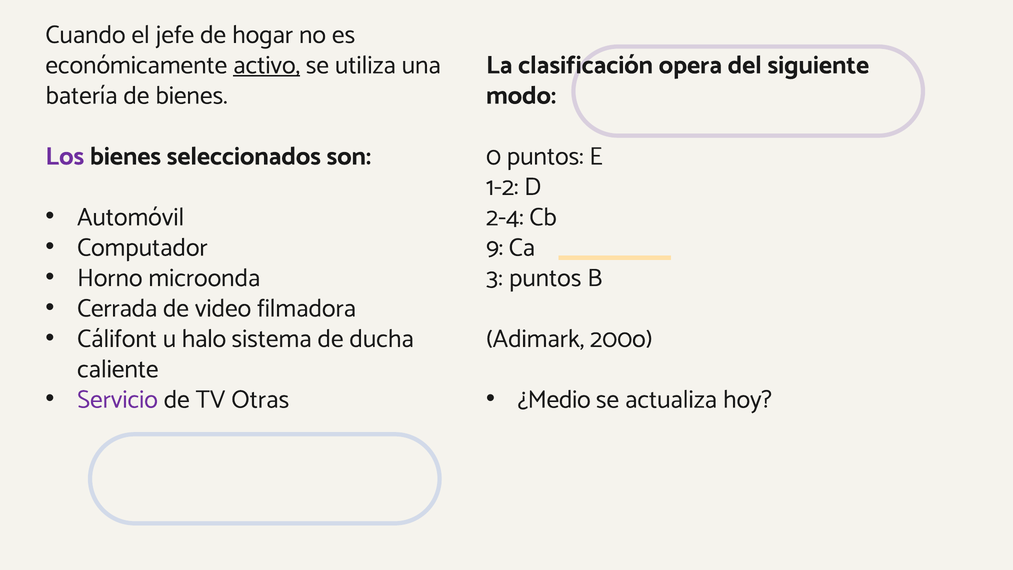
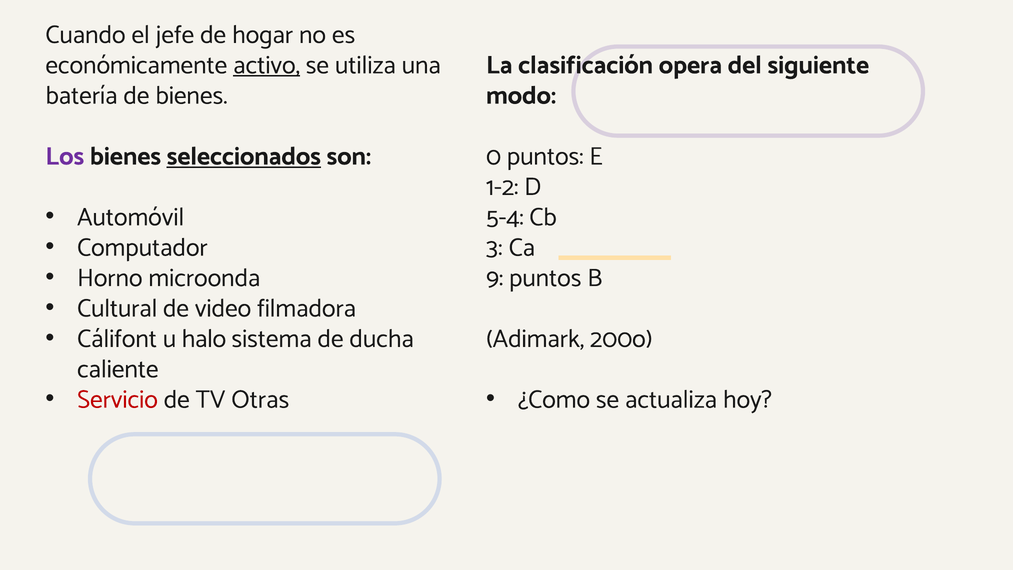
seleccionados underline: none -> present
2-4: 2-4 -> 5-4
9: 9 -> 3
3: 3 -> 9
Cerrada: Cerrada -> Cultural
Servicio colour: purple -> red
¿Medio: ¿Medio -> ¿Como
